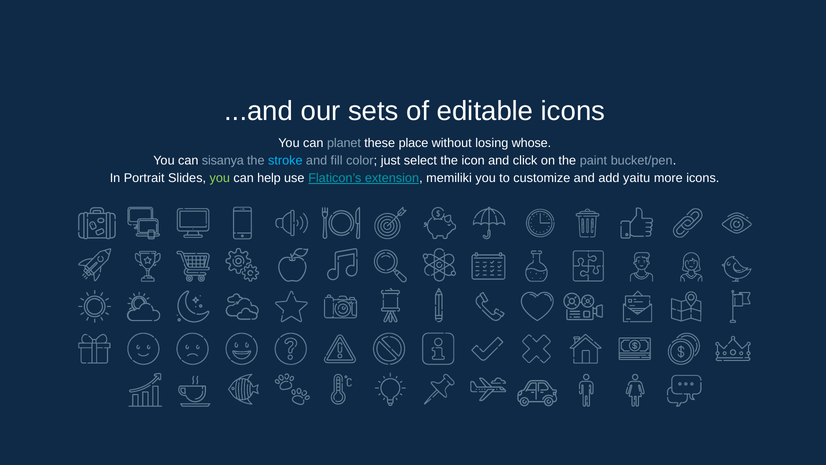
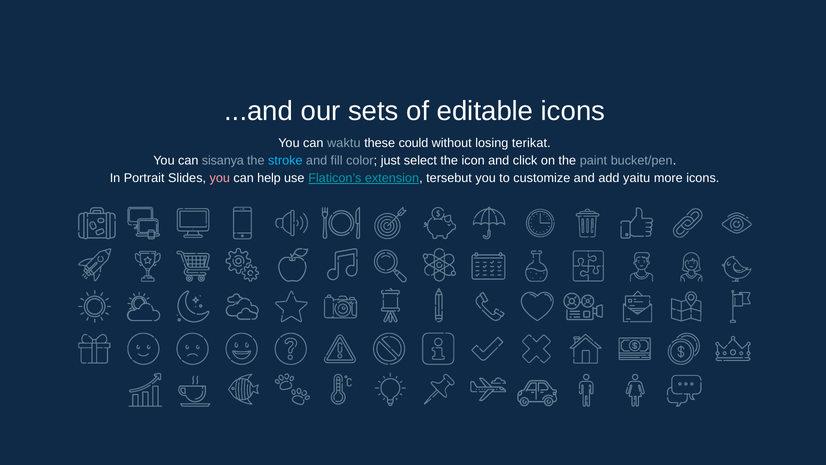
planet: planet -> waktu
place: place -> could
whose: whose -> terikat
you at (220, 178) colour: light green -> pink
memiliki: memiliki -> tersebut
